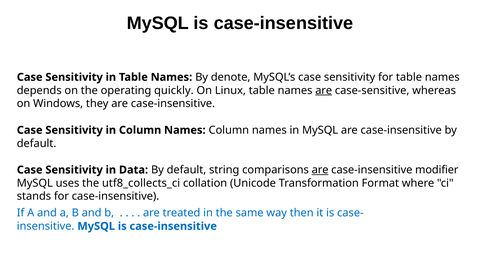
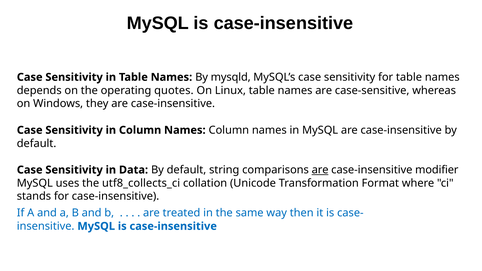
denote: denote -> mysqld
quickly: quickly -> quotes
are at (324, 90) underline: present -> none
